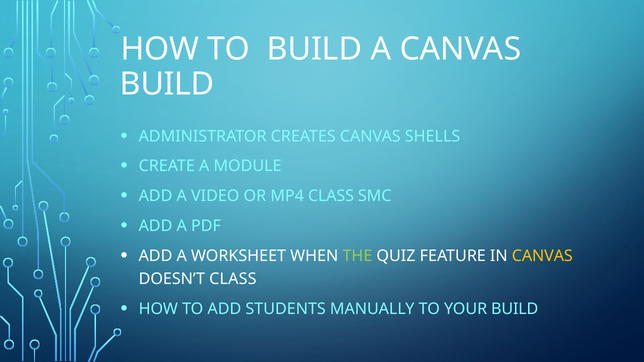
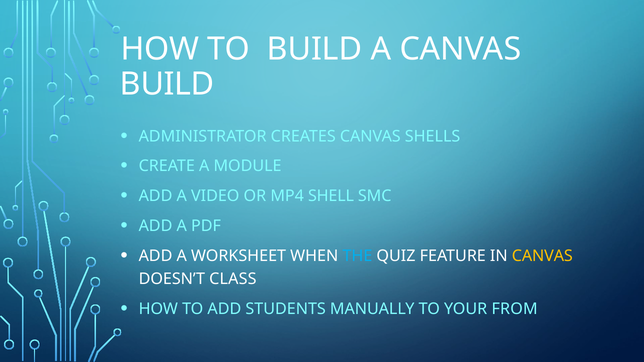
MP4 CLASS: CLASS -> SHELL
THE colour: light green -> light blue
YOUR BUILD: BUILD -> FROM
